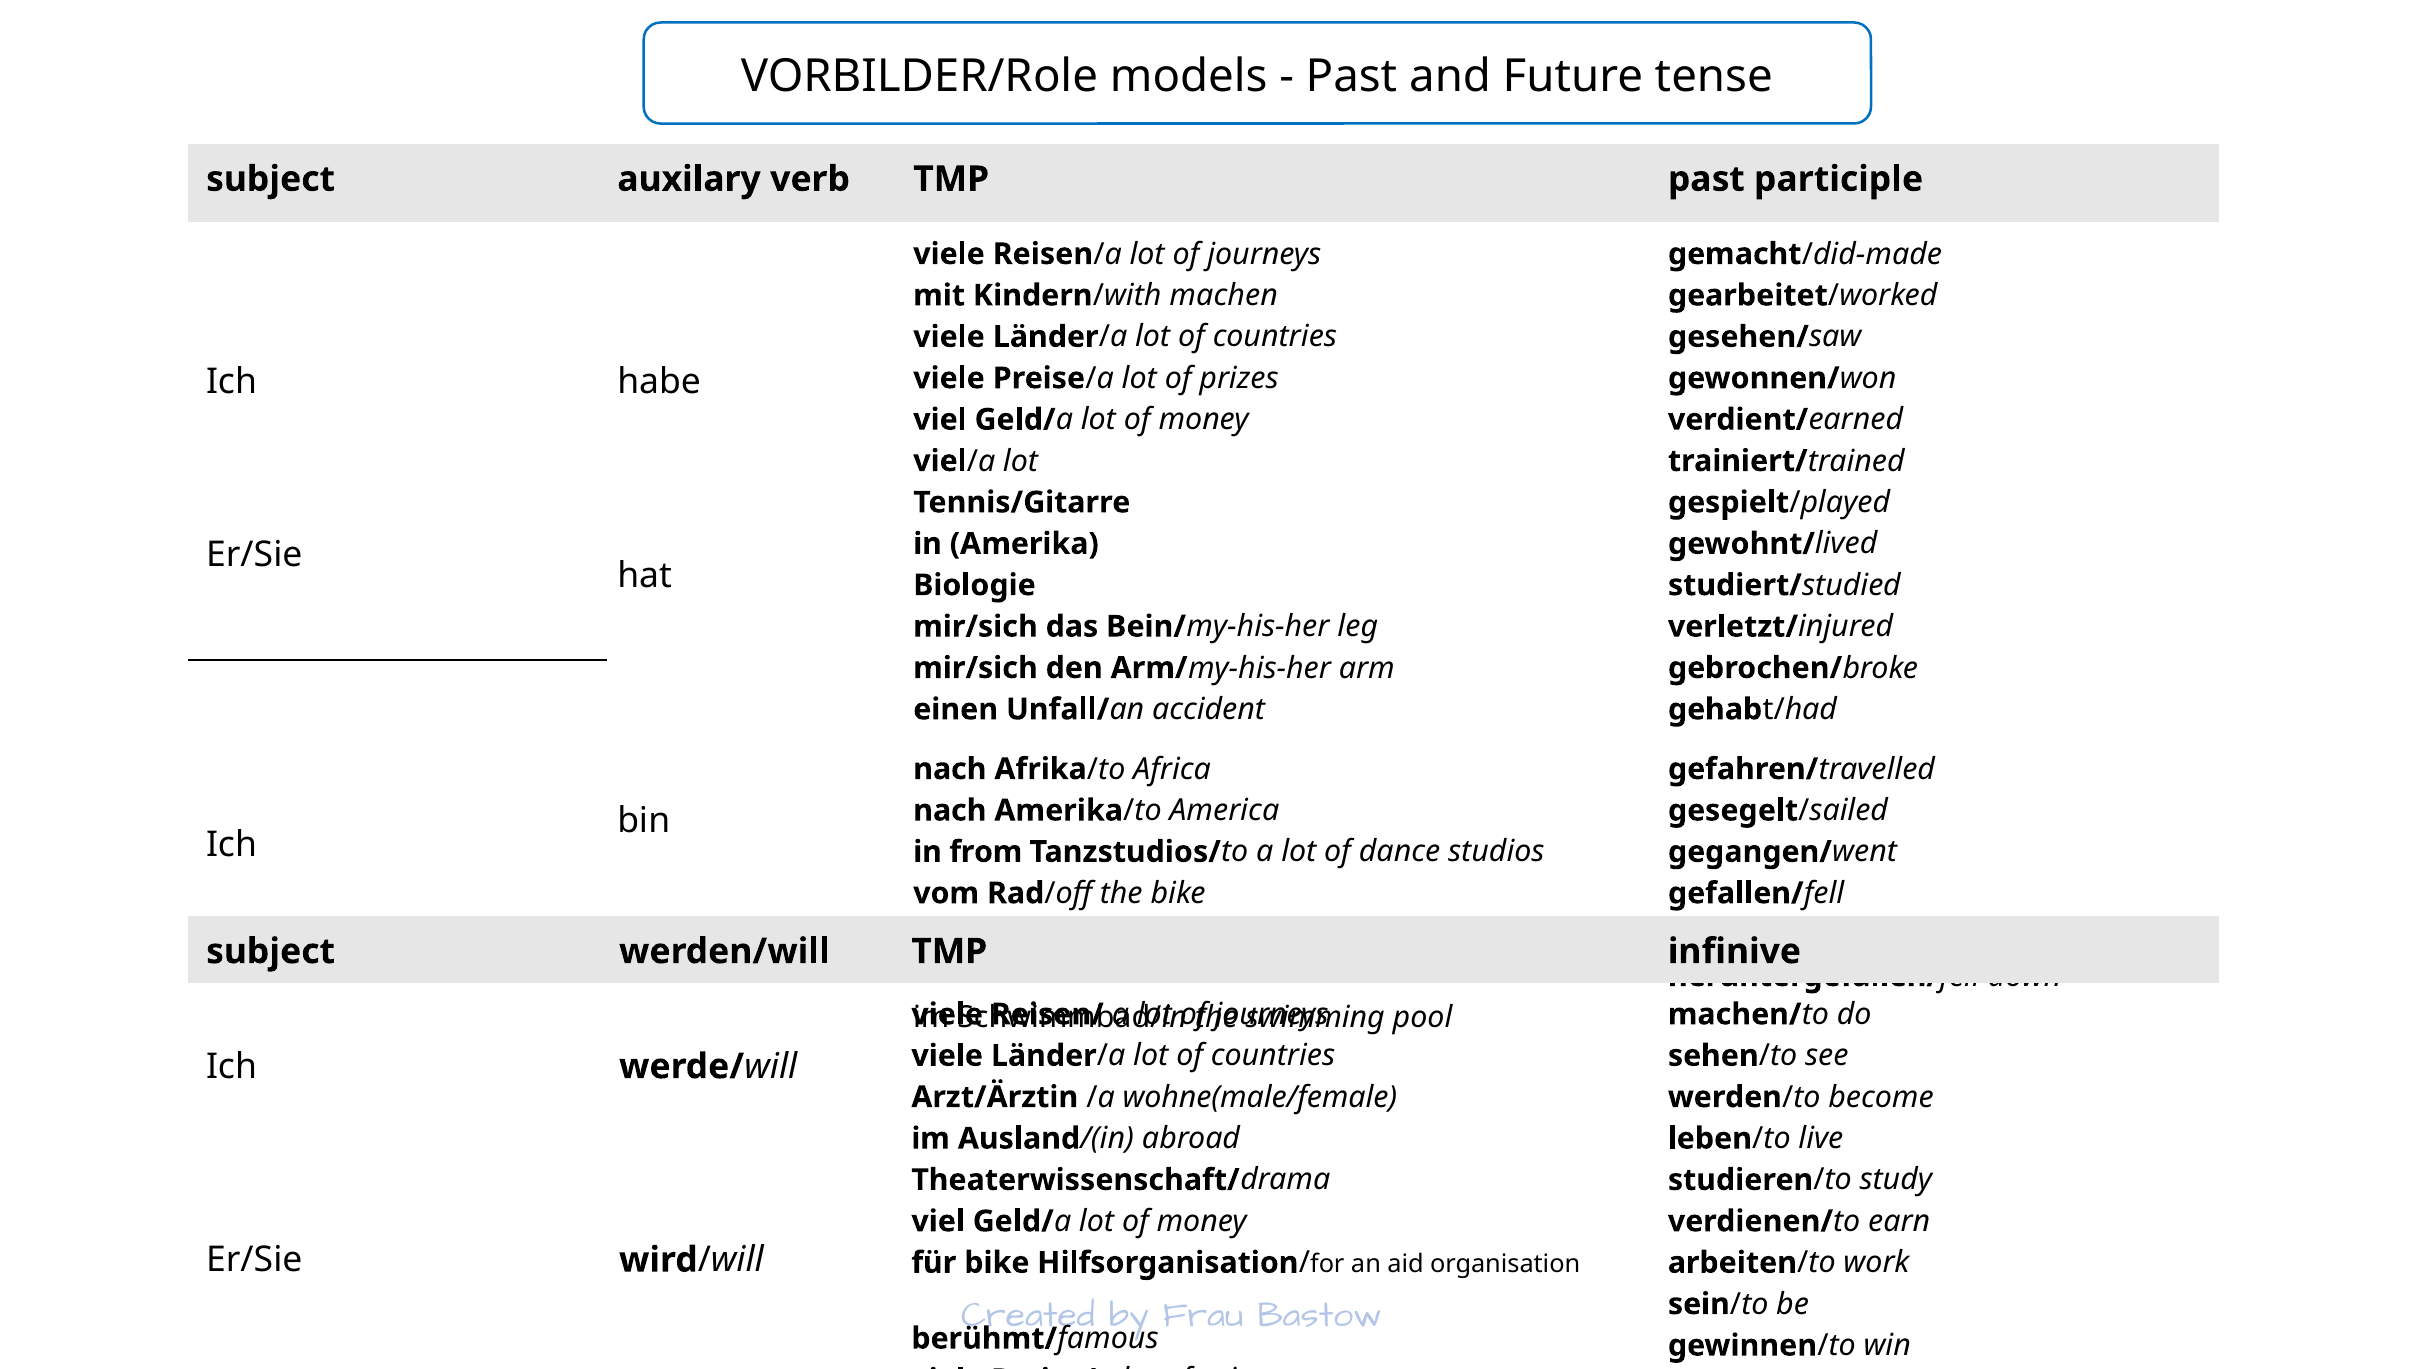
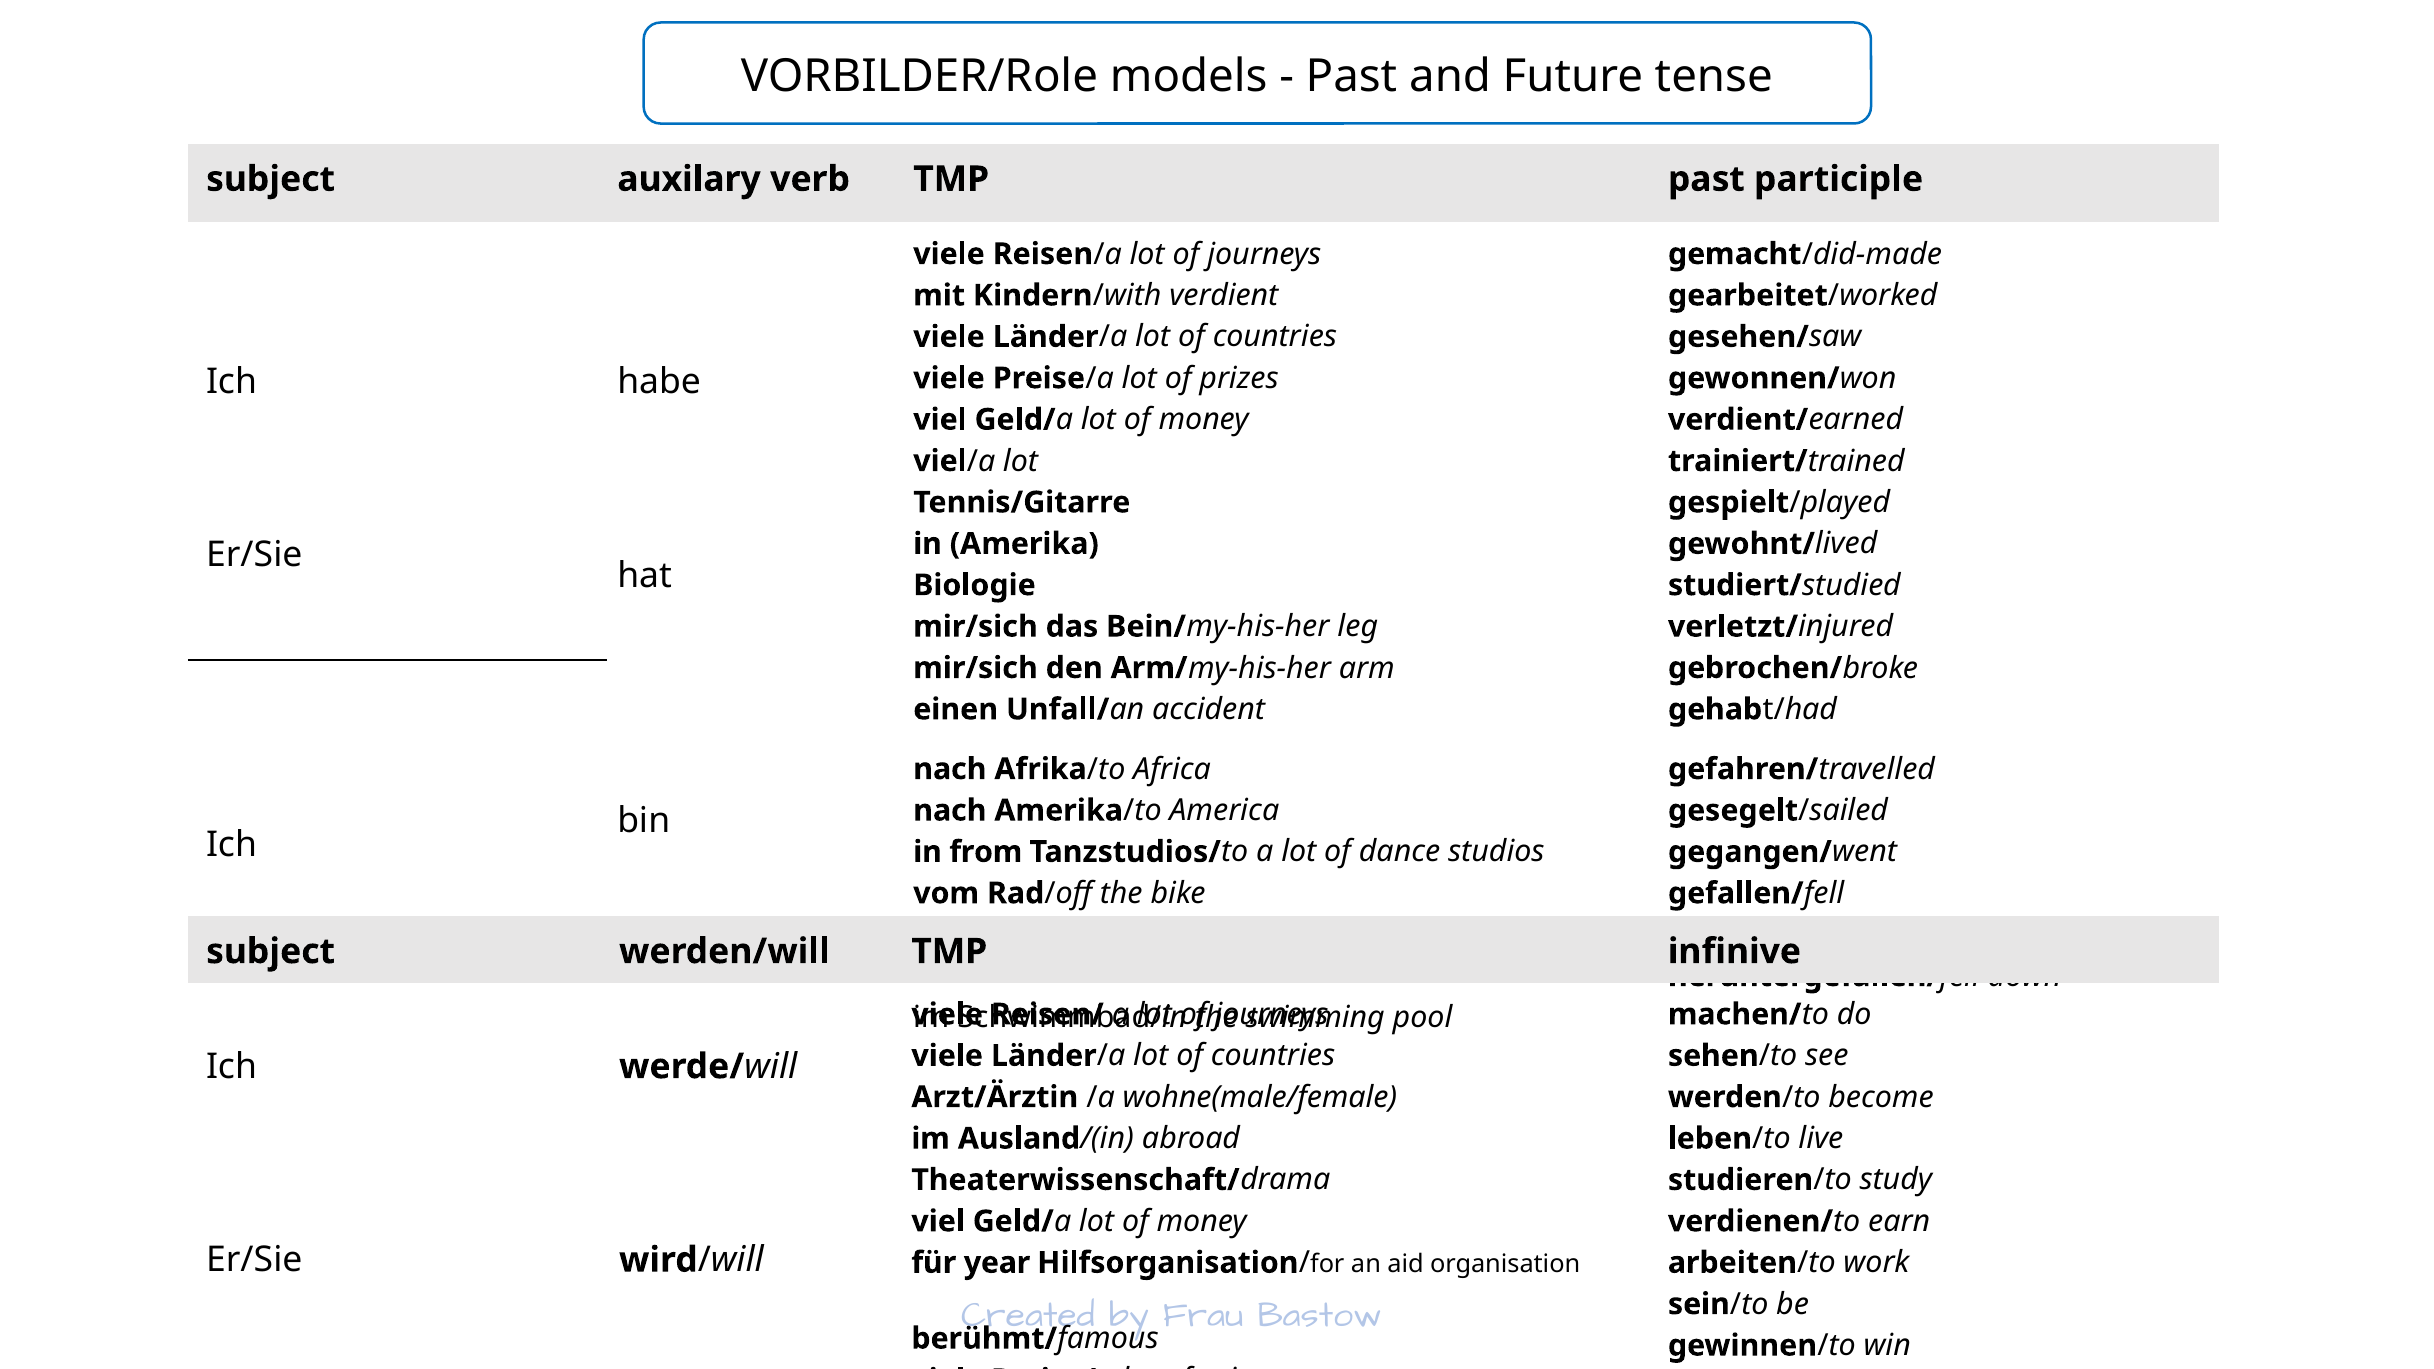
machen: machen -> verdient
für bike: bike -> year
